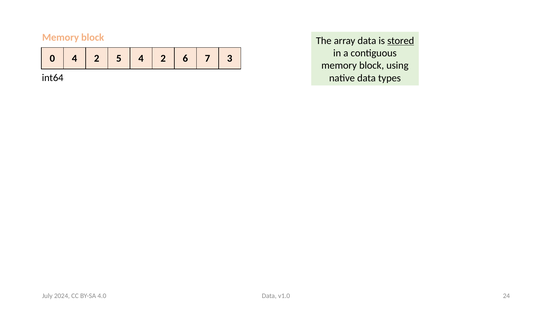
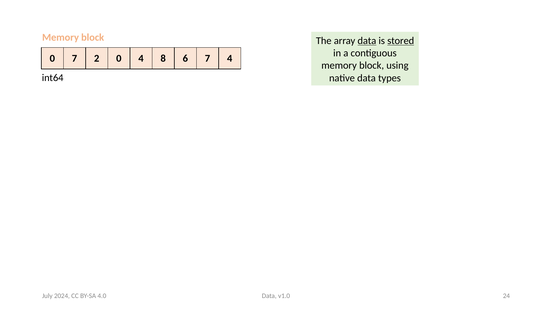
data at (367, 41) underline: none -> present
0 4: 4 -> 7
2 5: 5 -> 0
2 at (163, 59): 2 -> 8
7 3: 3 -> 4
